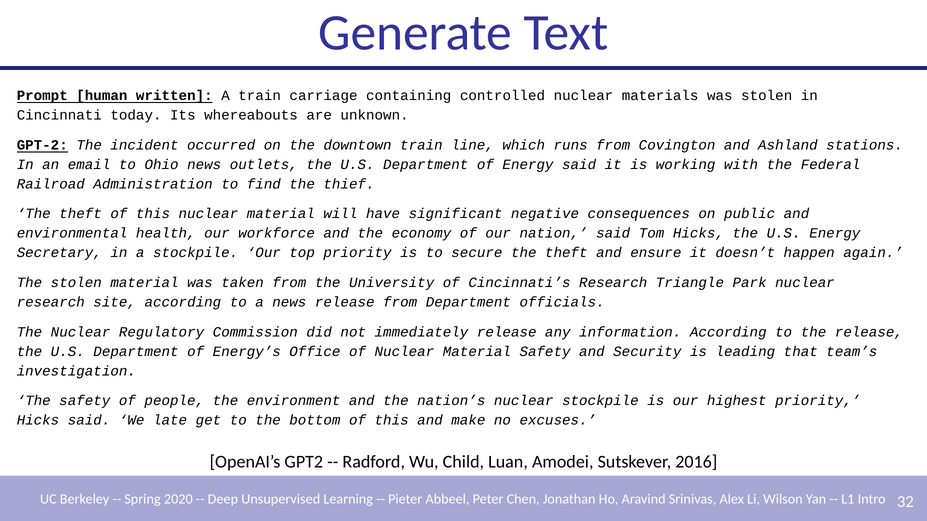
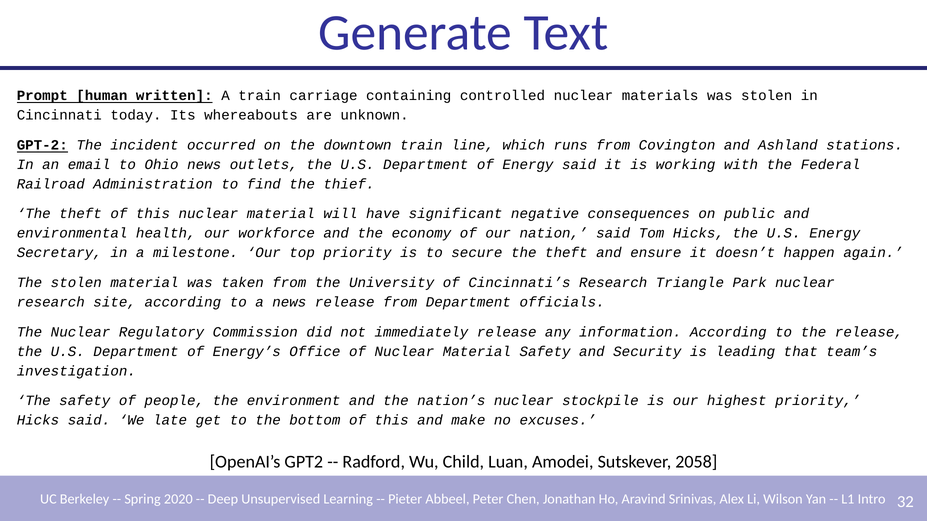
a stockpile: stockpile -> milestone
2016: 2016 -> 2058
